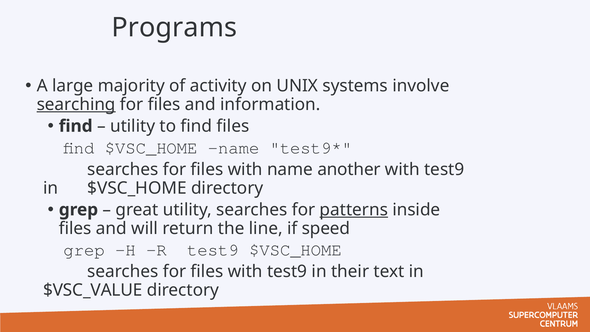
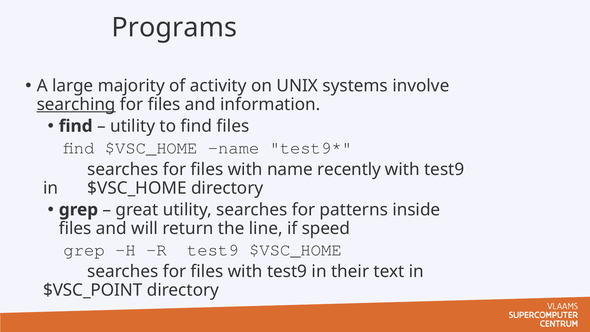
another: another -> recently
patterns underline: present -> none
$VSC_VALUE: $VSC_VALUE -> $VSC_POINT
